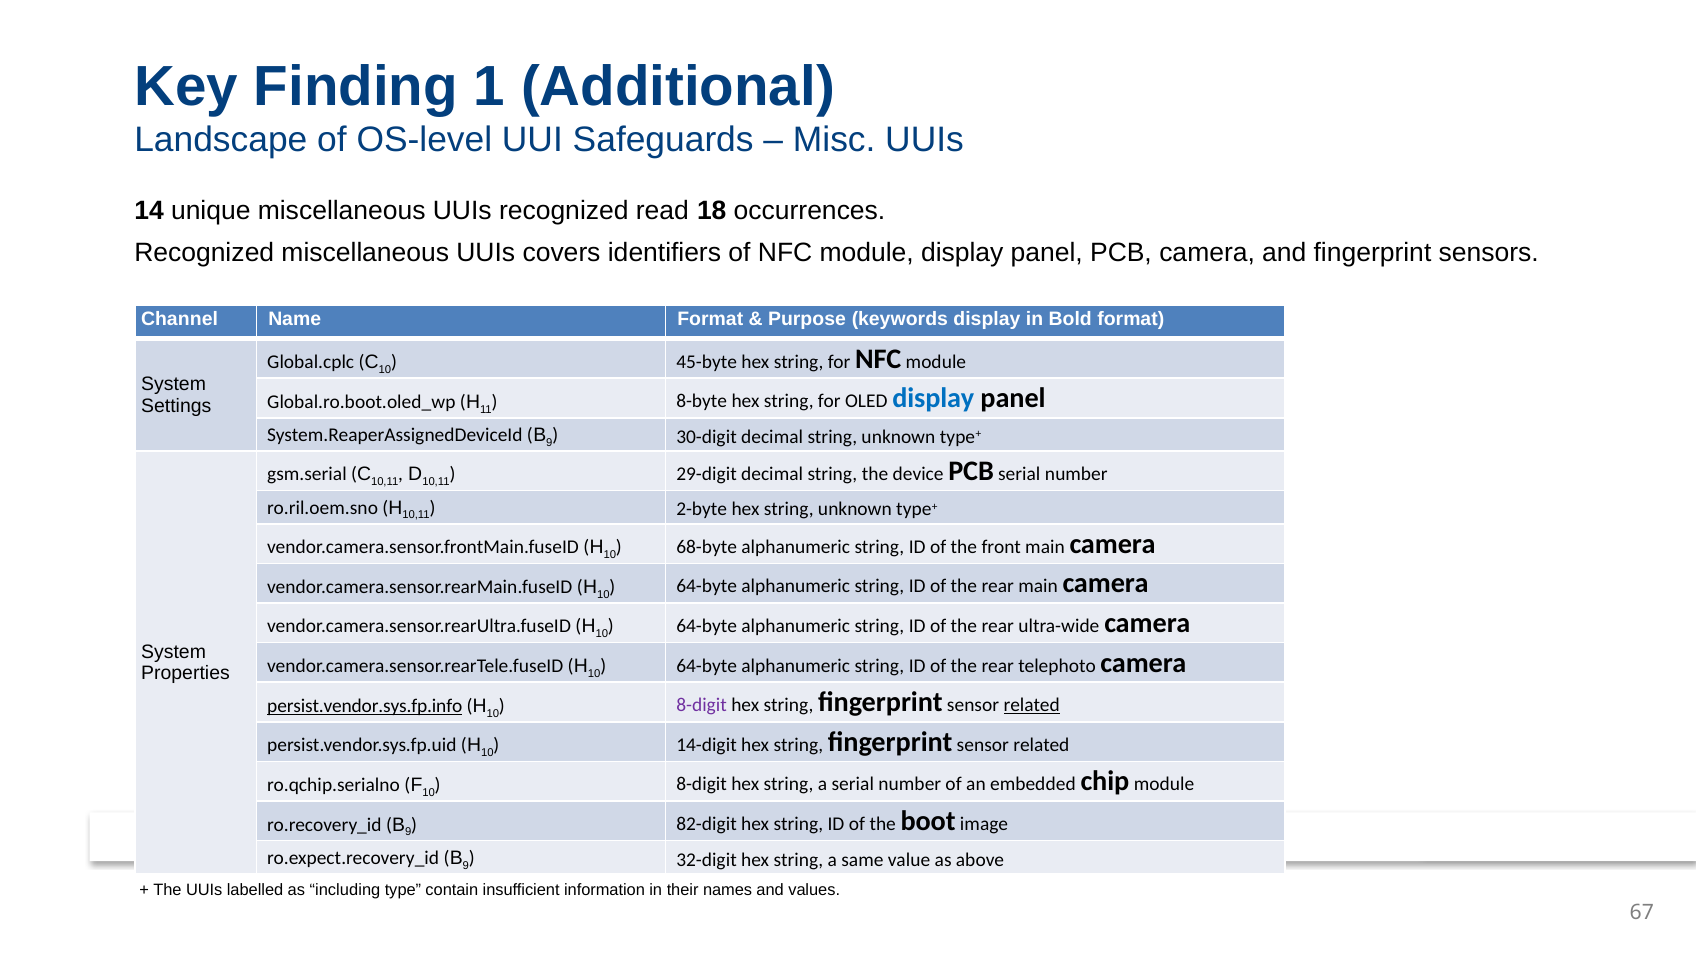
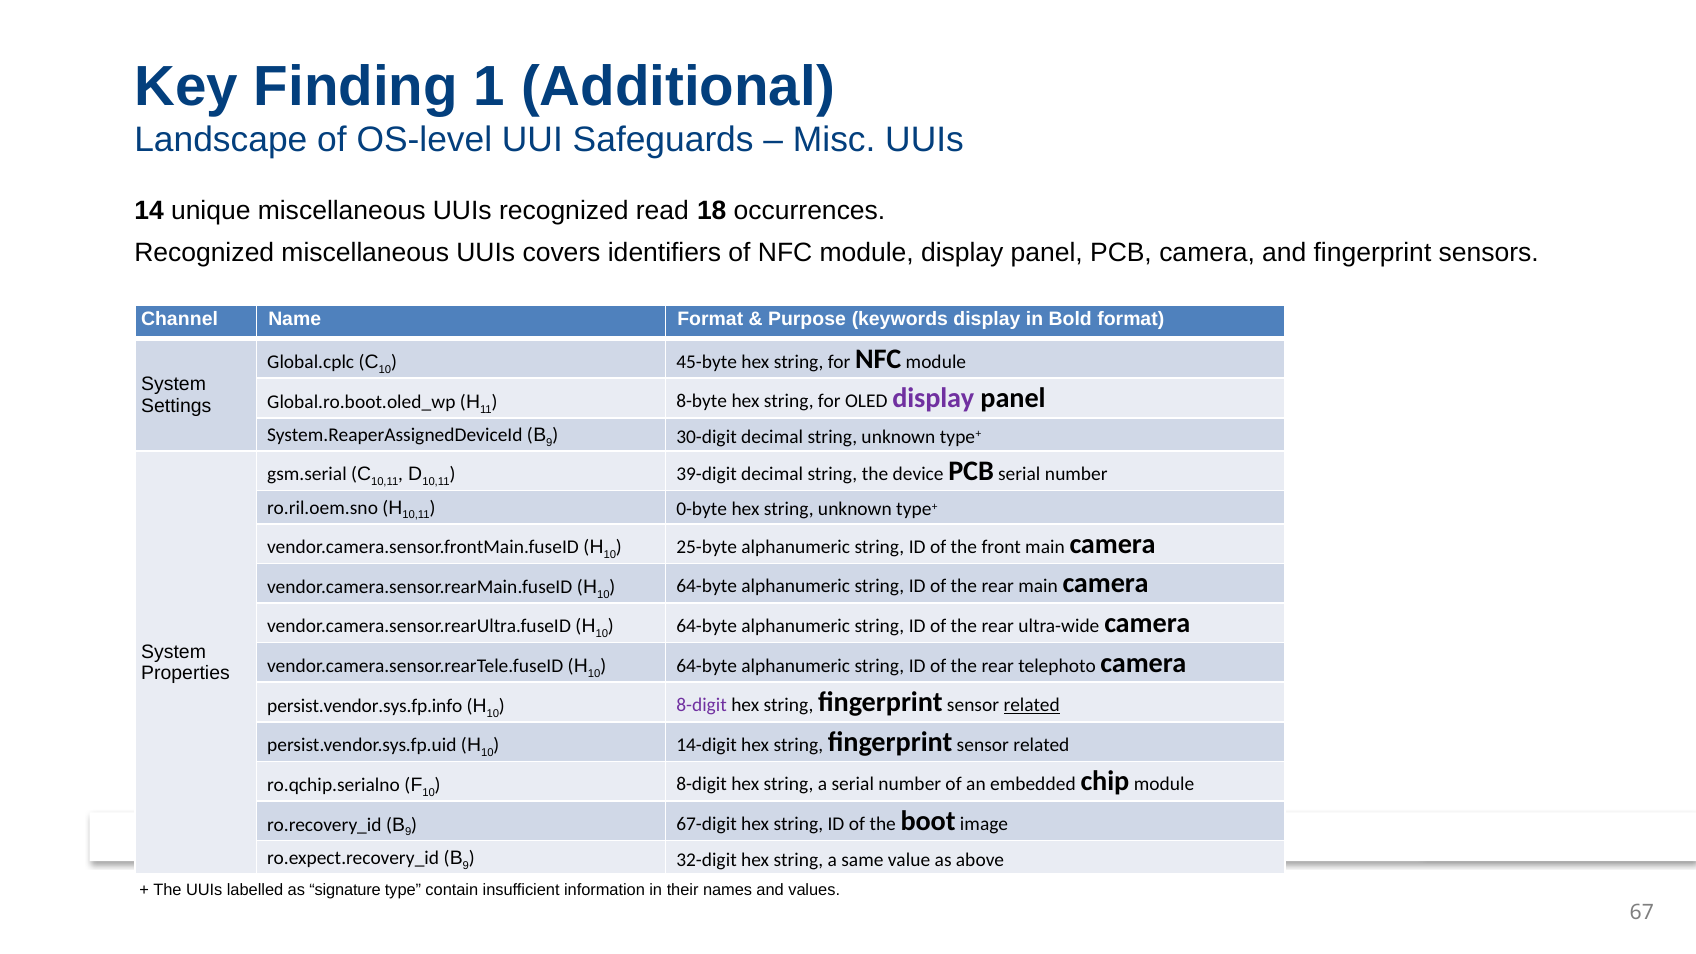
display at (933, 398) colour: blue -> purple
29-digit: 29-digit -> 39-digit
2-byte: 2-byte -> 0-byte
68-byte: 68-byte -> 25-byte
persist.vendor.sys.fp.info underline: present -> none
82-digit: 82-digit -> 67-digit
including: including -> signature
